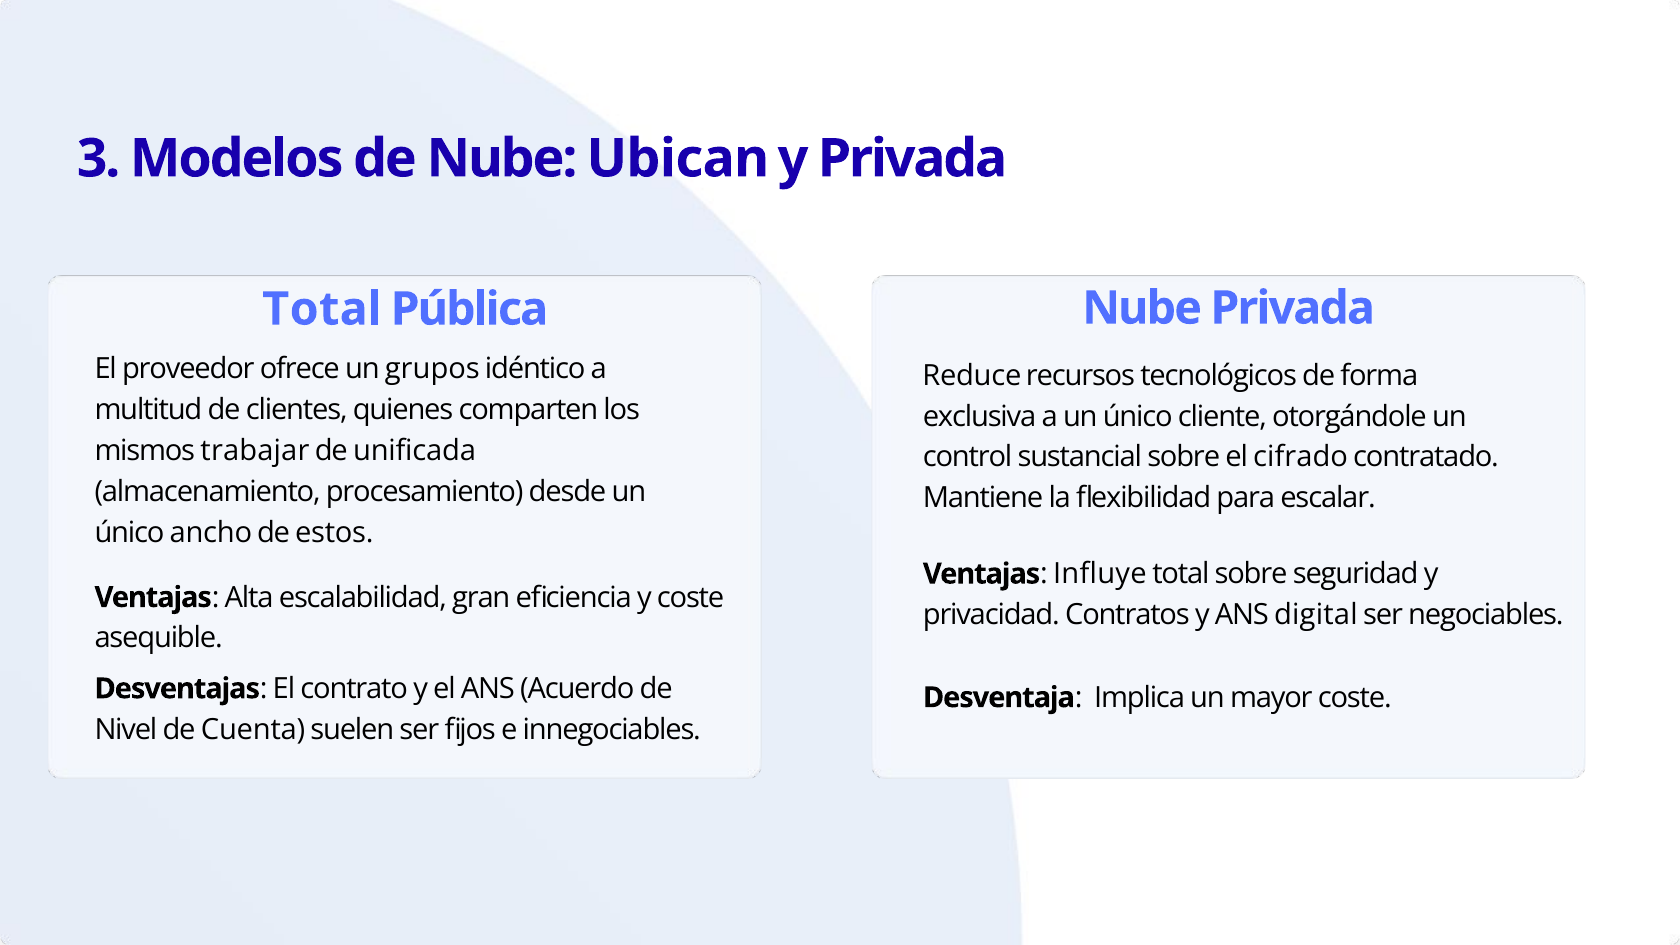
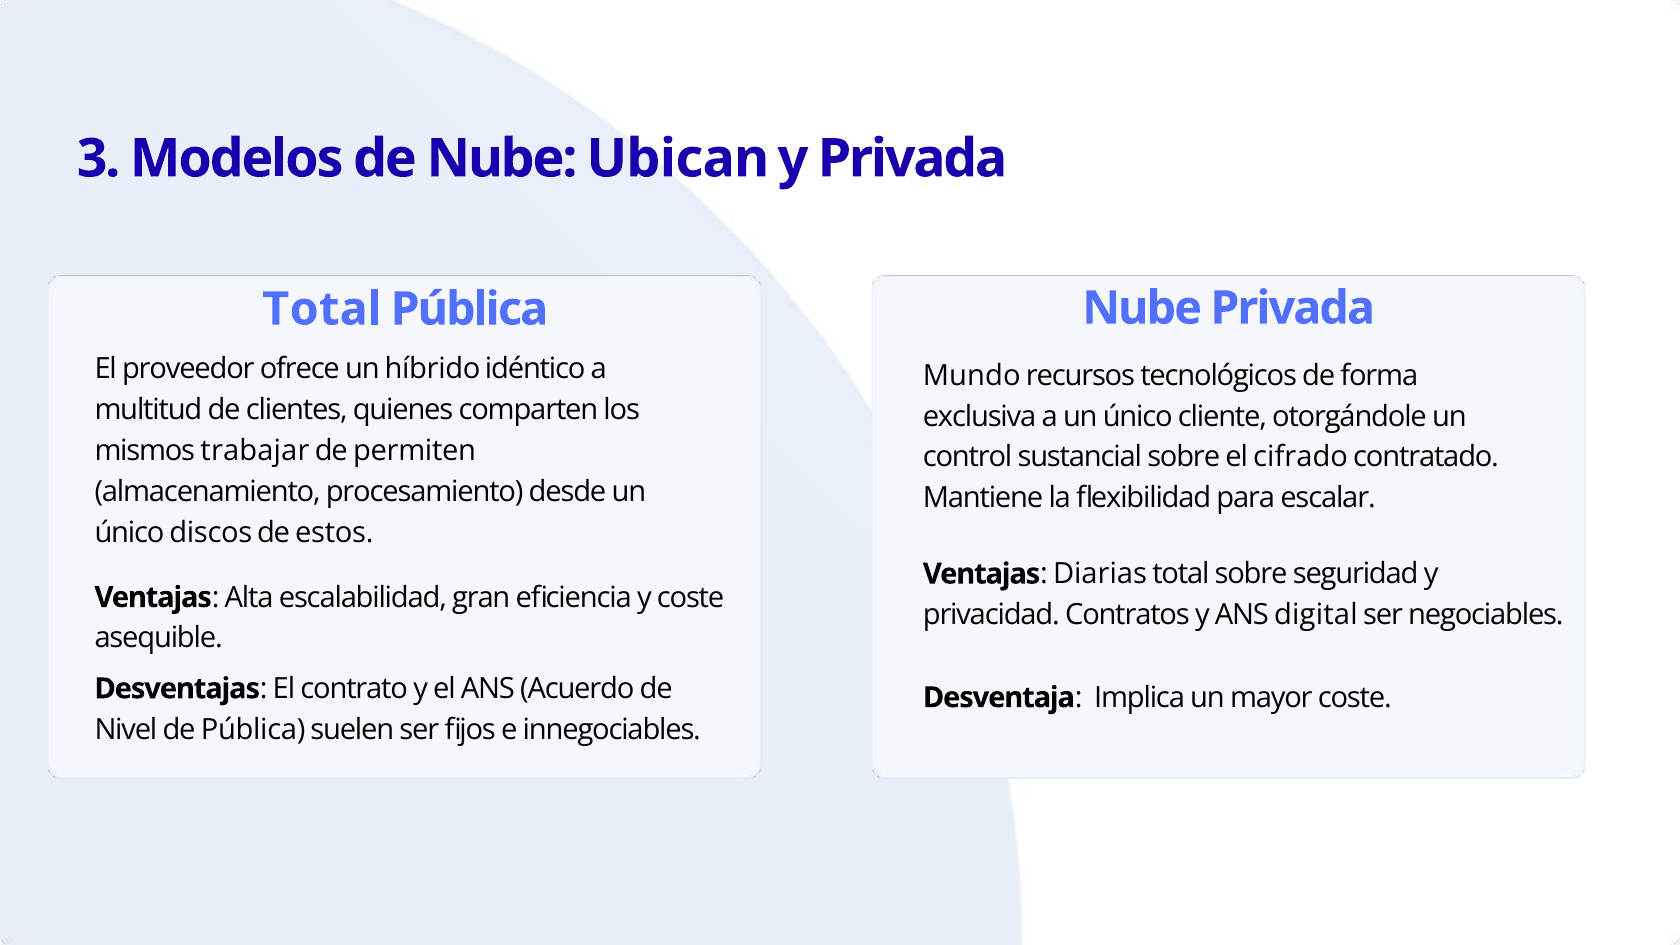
grupos: grupos -> híbrido
Reduce: Reduce -> Mundo
unificada: unificada -> permiten
ancho: ancho -> discos
Influye: Influye -> Diarias
de Cuenta: Cuenta -> Pública
